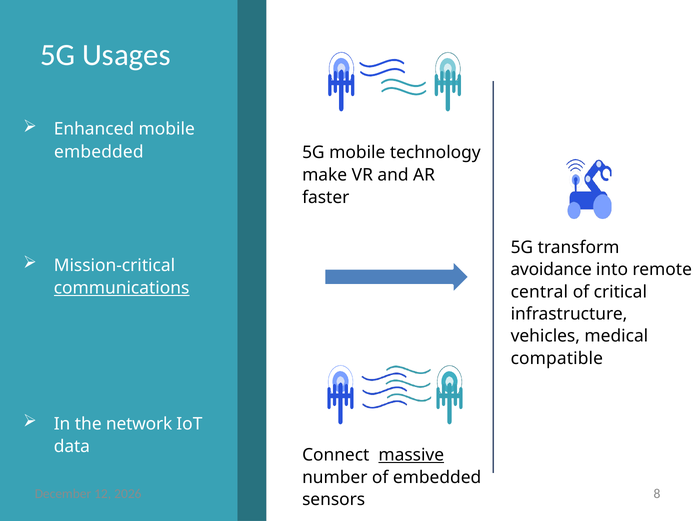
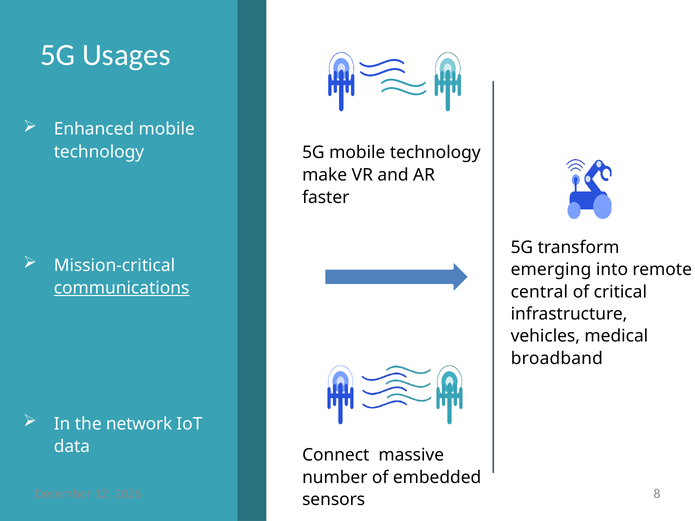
embedded at (99, 152): embedded -> technology
avoidance: avoidance -> emerging
compatible: compatible -> broadband
massive underline: present -> none
